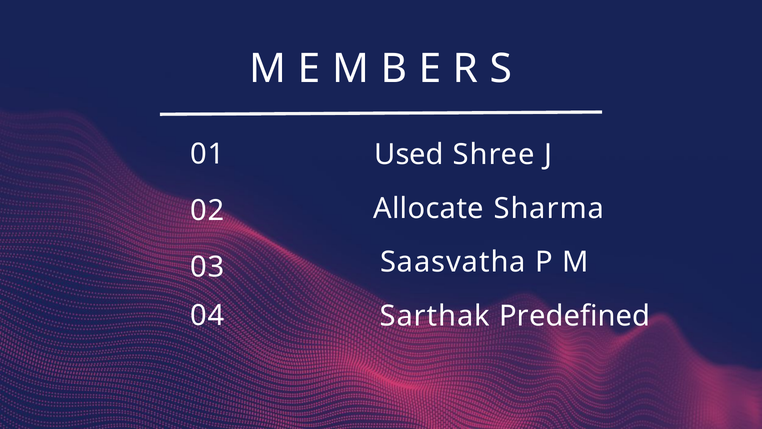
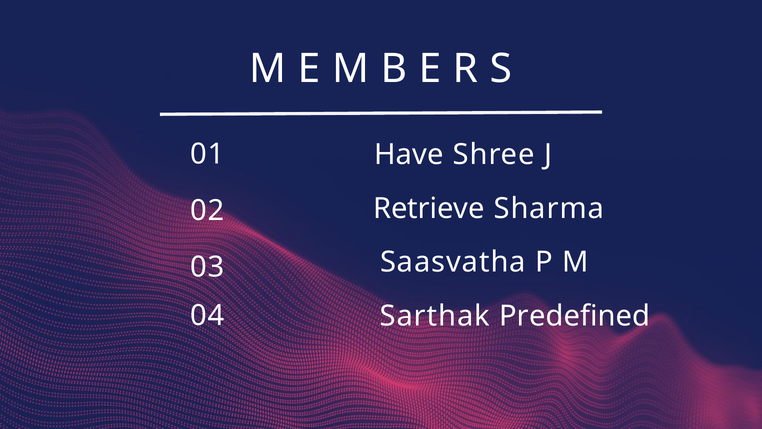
Used: Used -> Have
Allocate: Allocate -> Retrieve
